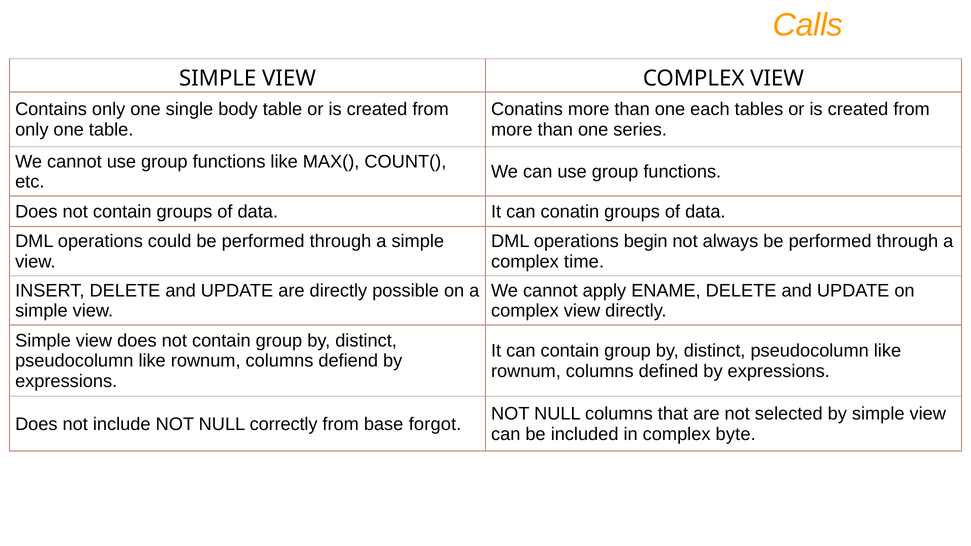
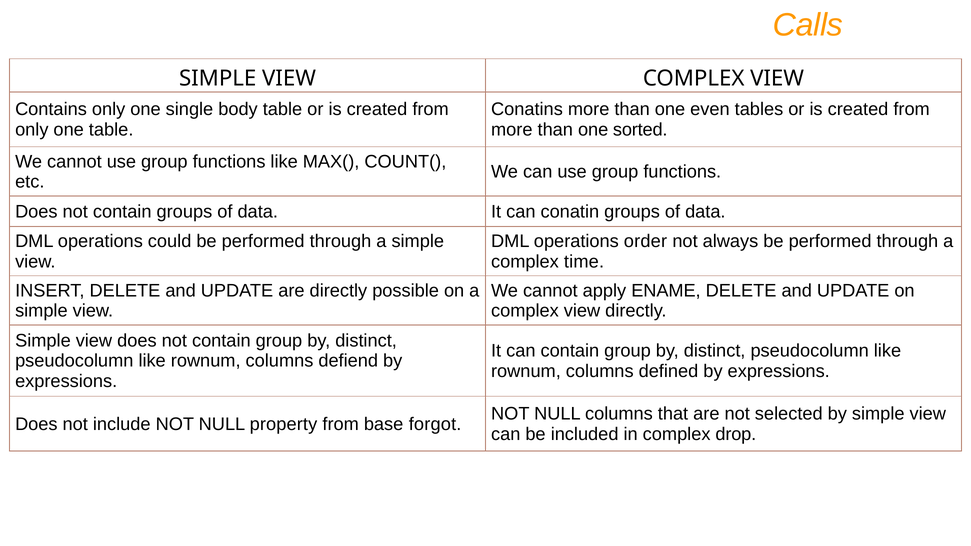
each: each -> even
series: series -> sorted
begin: begin -> order
correctly: correctly -> property
byte: byte -> drop
